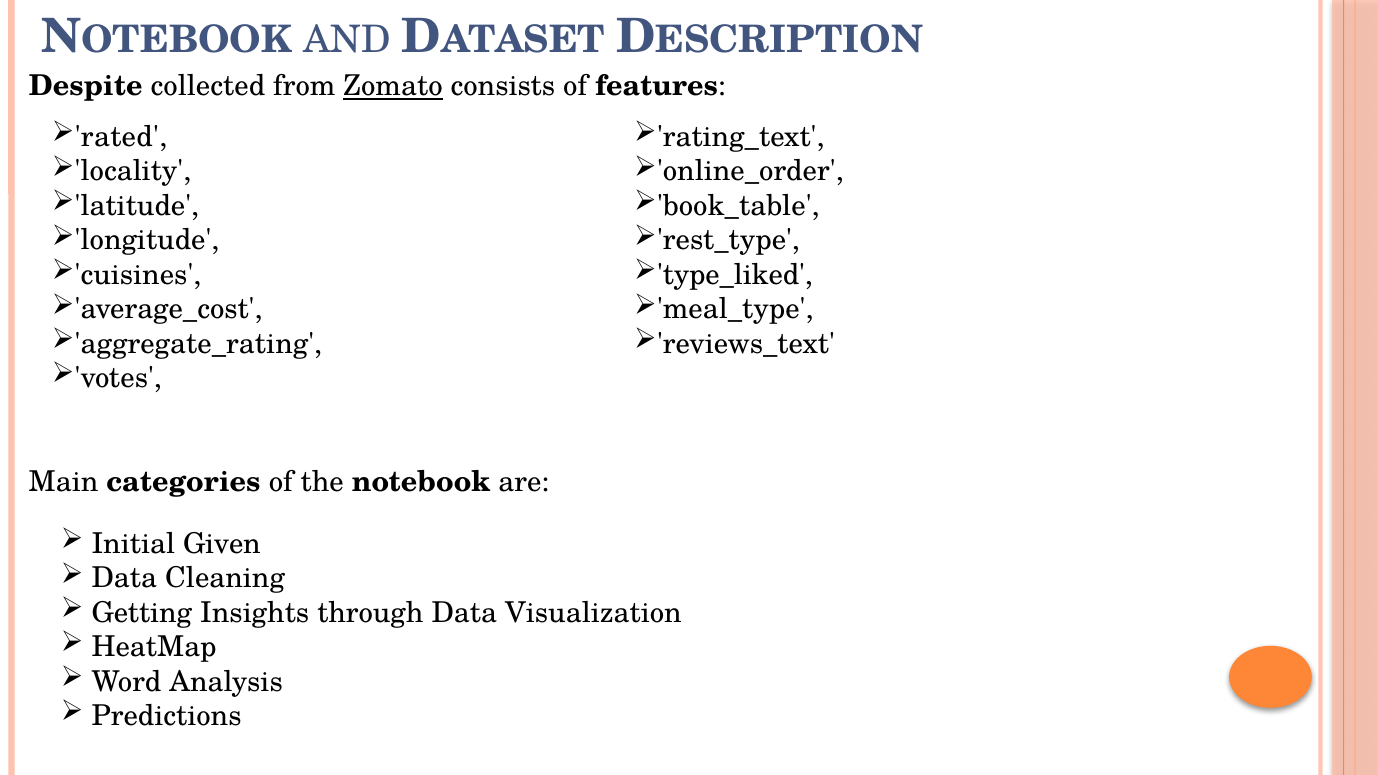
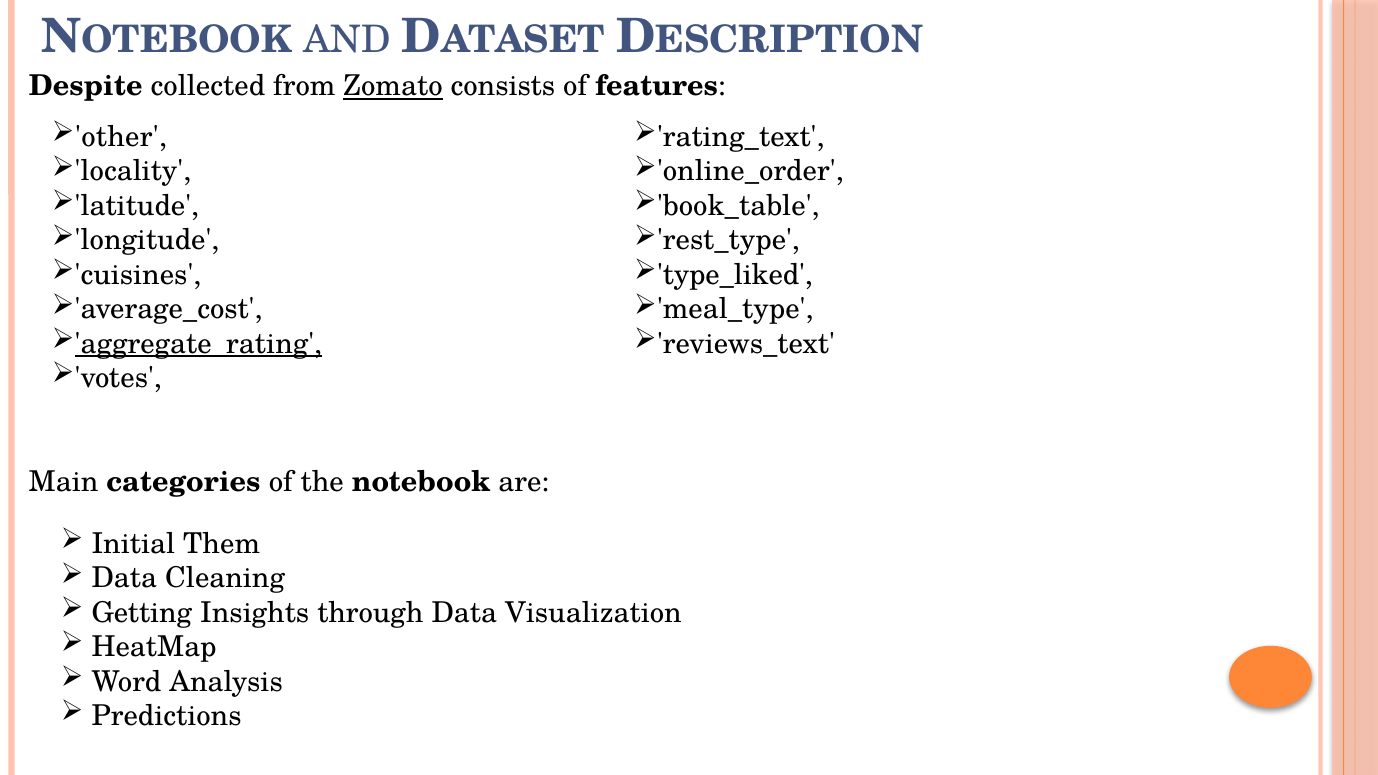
rated: rated -> other
aggregate_rating underline: none -> present
Given: Given -> Them
